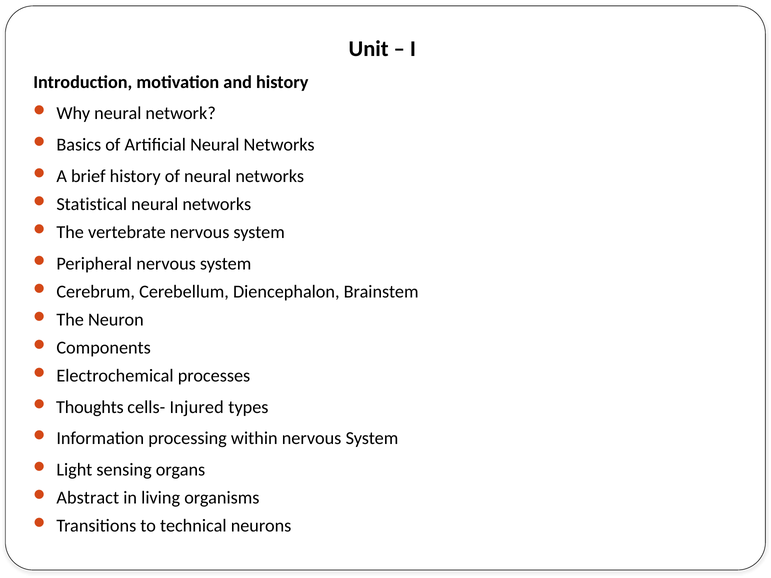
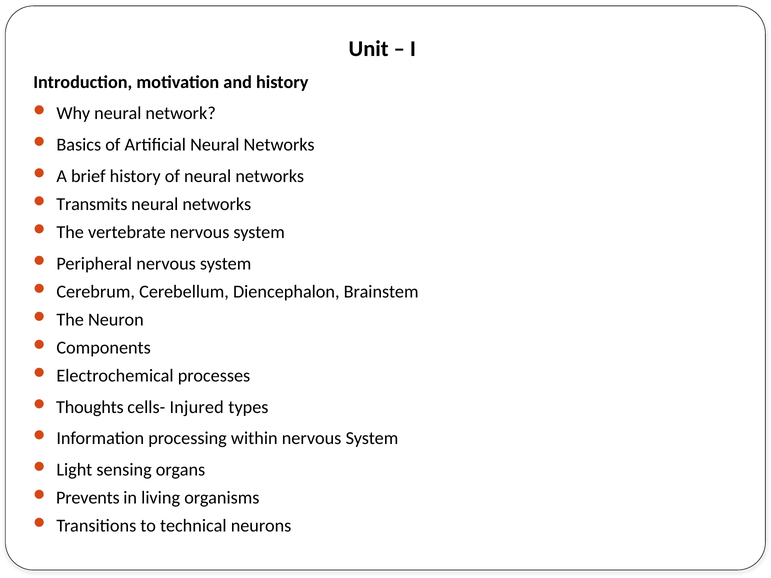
Statistical: Statistical -> Transmits
Abstract: Abstract -> Prevents
